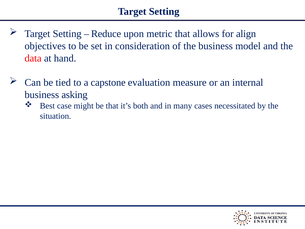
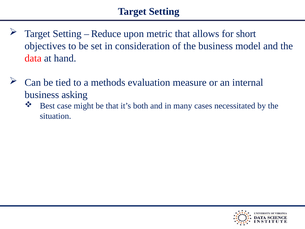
align: align -> short
capstone: capstone -> methods
